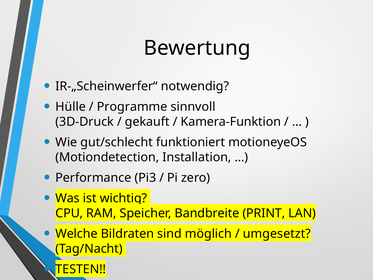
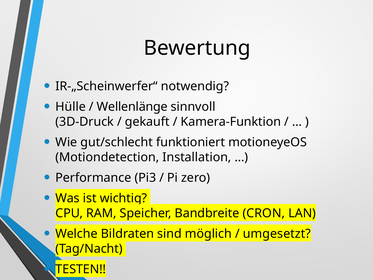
Programme: Programme -> Wellenlänge
PRINT: PRINT -> CRON
